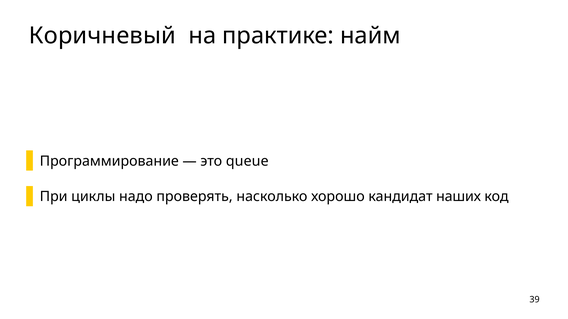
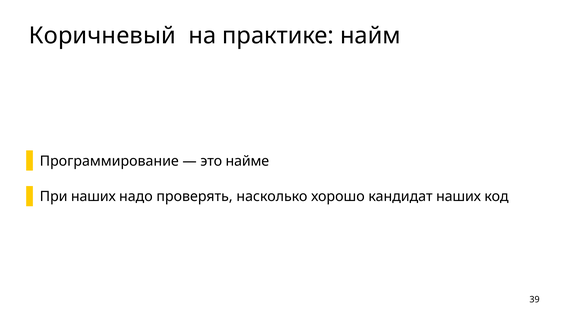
queue: queue -> найме
При циклы: циклы -> наших
